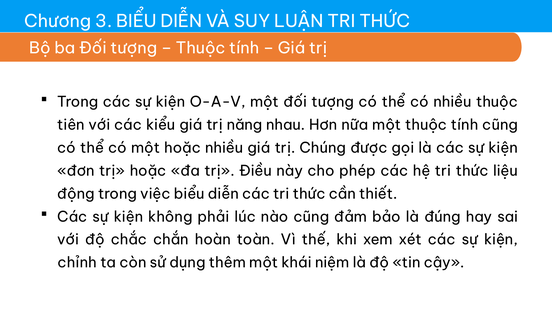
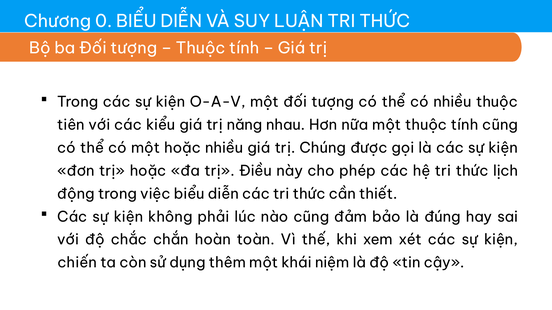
3: 3 -> 0
liệu: liệu -> lịch
chỉnh: chỉnh -> chiến
